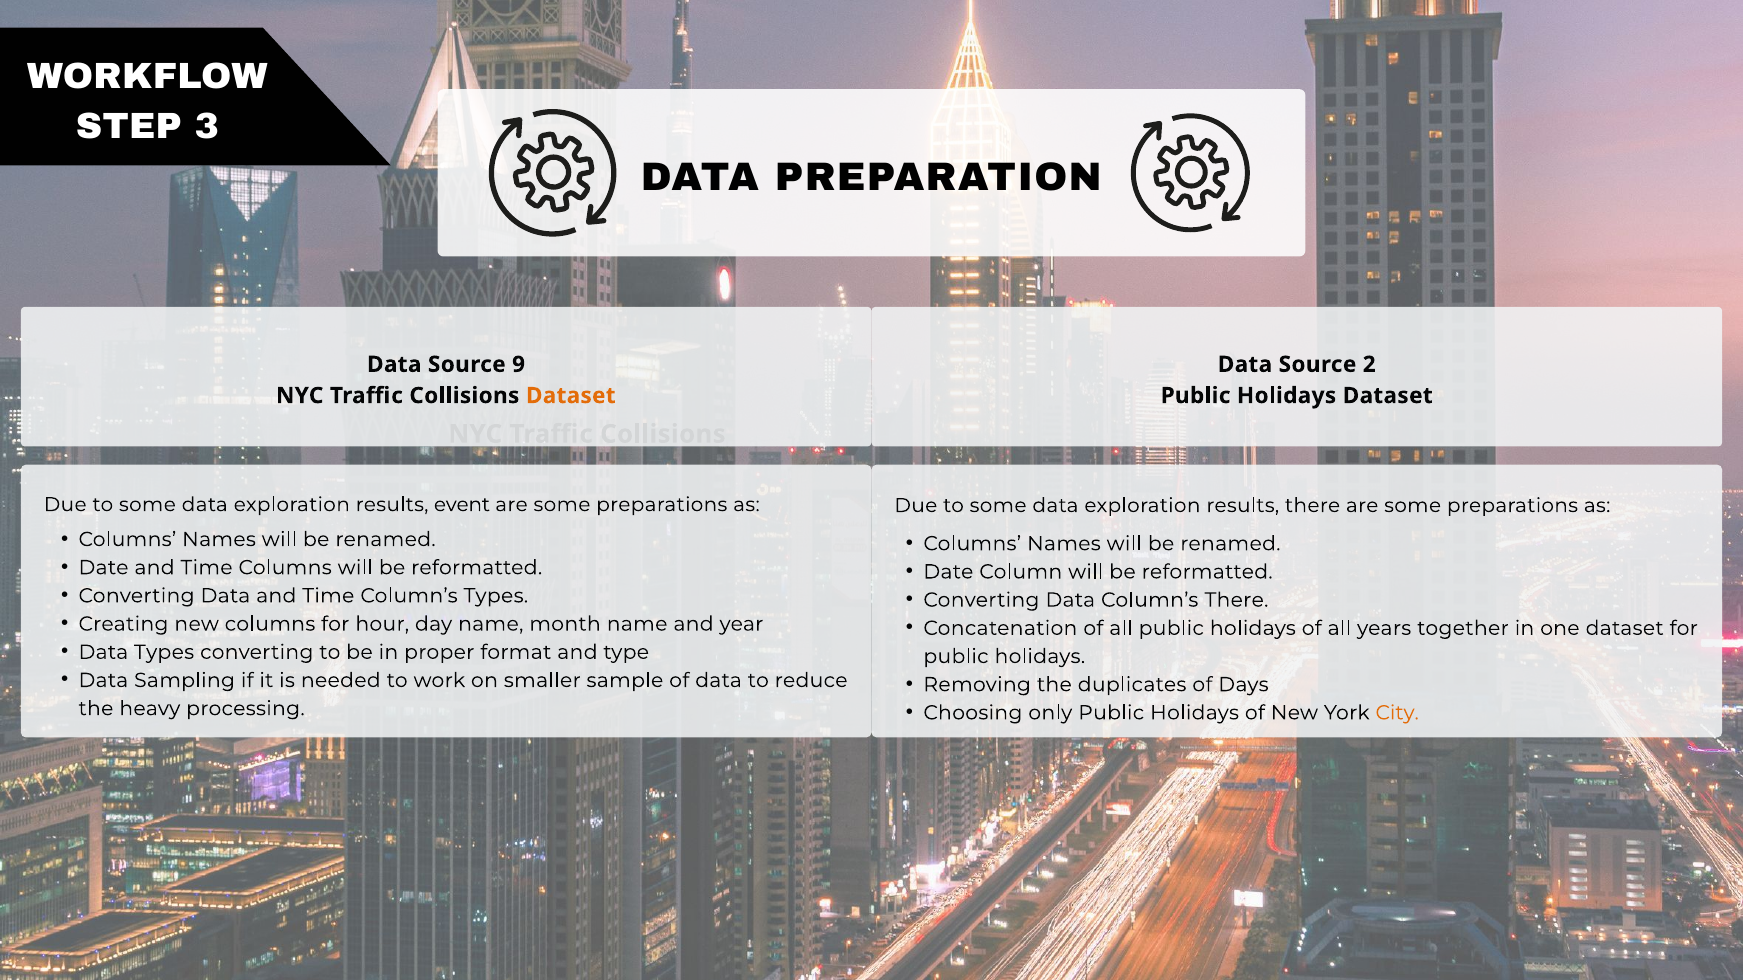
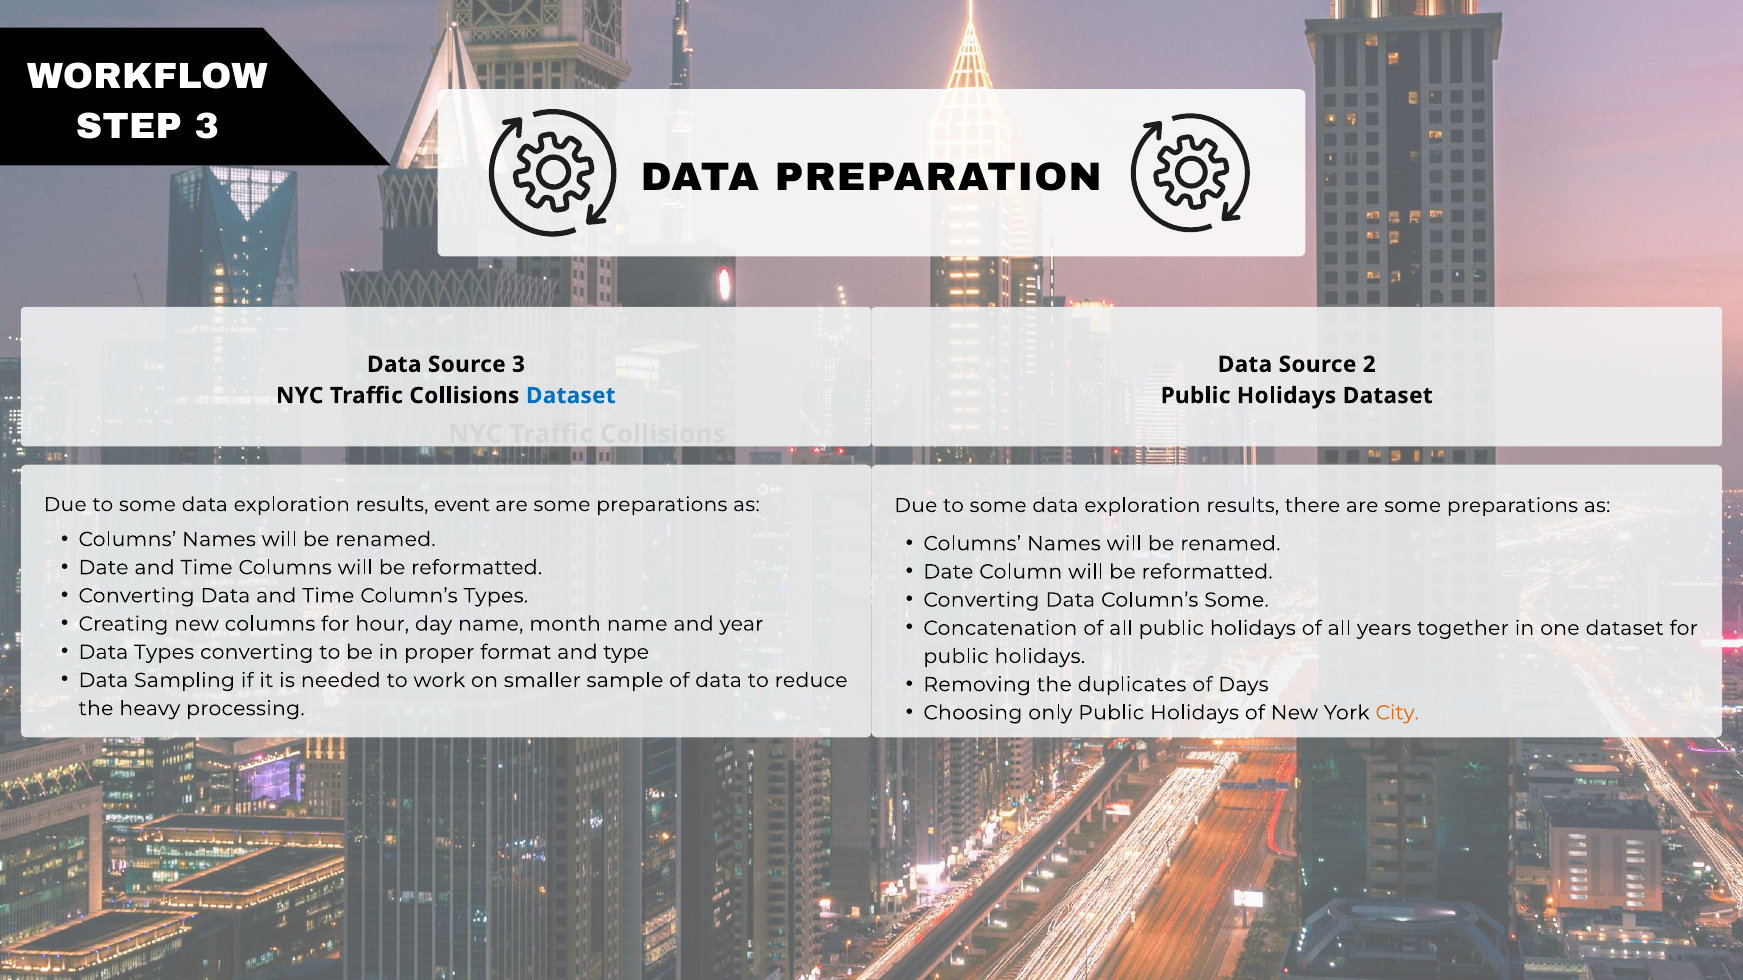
Source 9: 9 -> 3
Dataset at (571, 396) colour: orange -> blue
Column’s There: There -> Some
